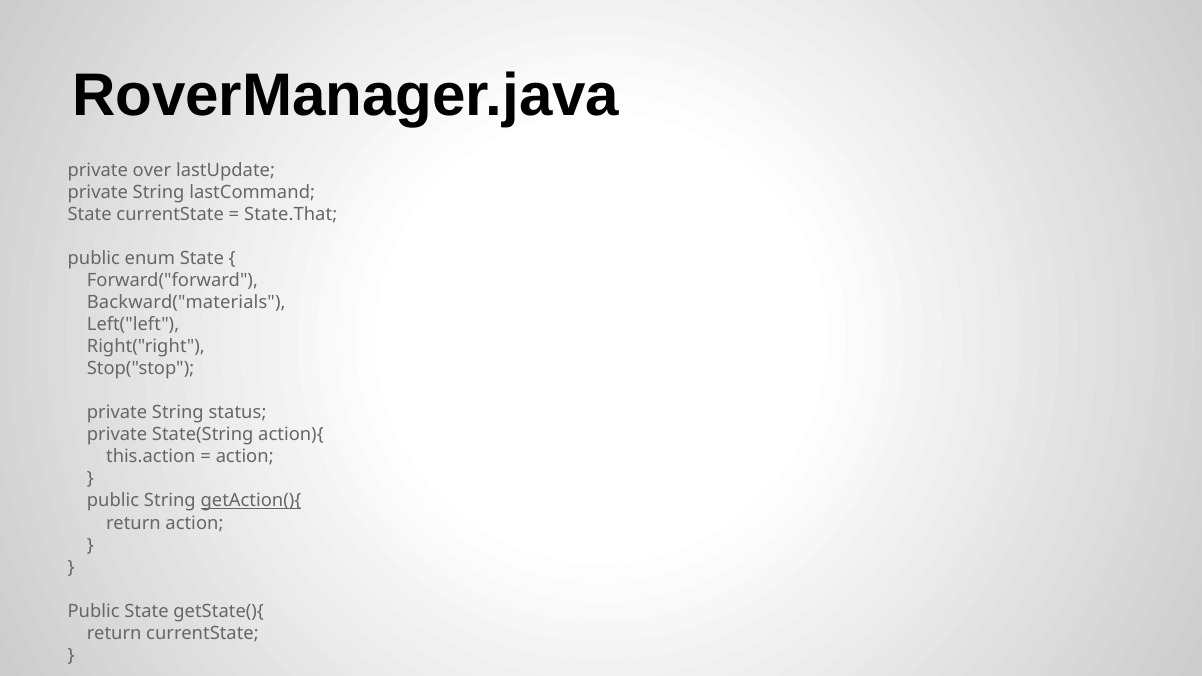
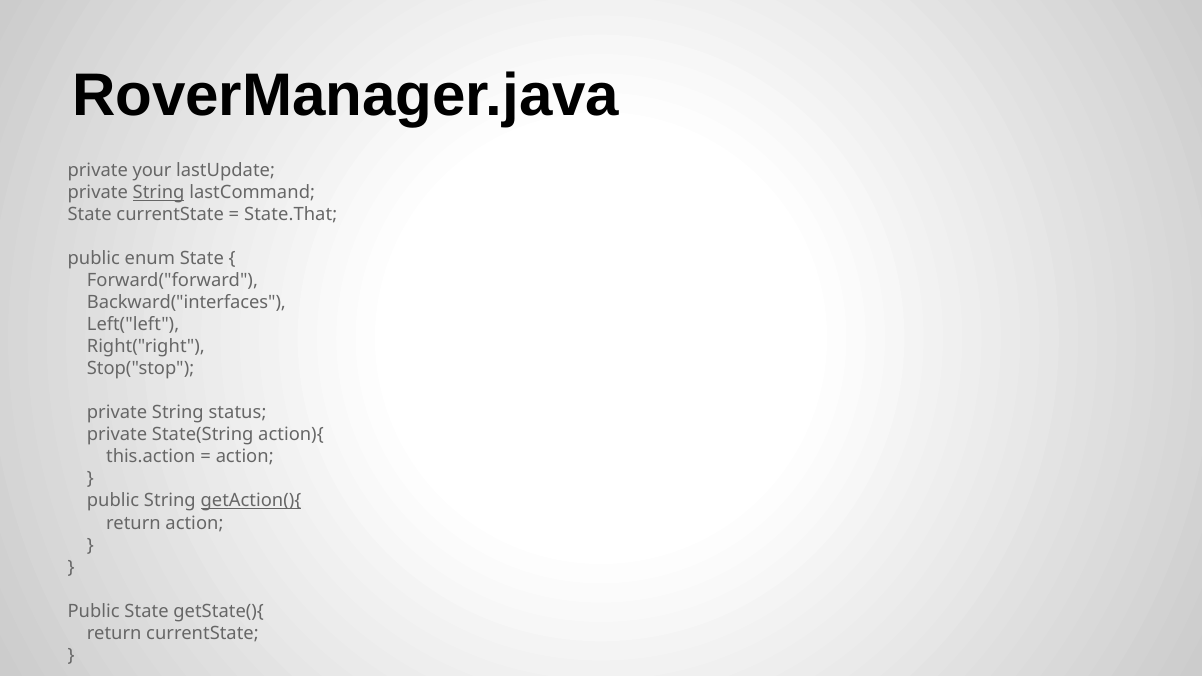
over: over -> your
String at (159, 192) underline: none -> present
Backward("materials: Backward("materials -> Backward("interfaces
